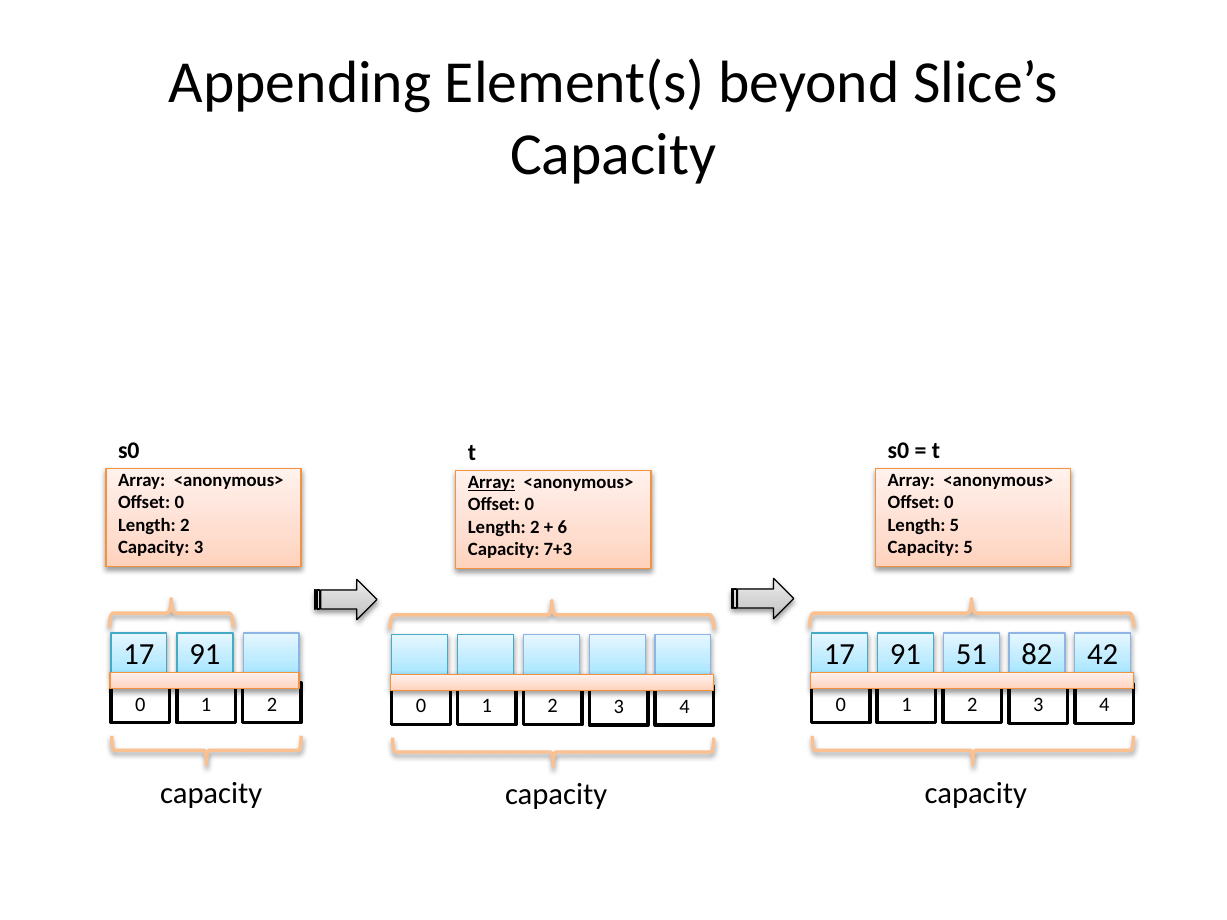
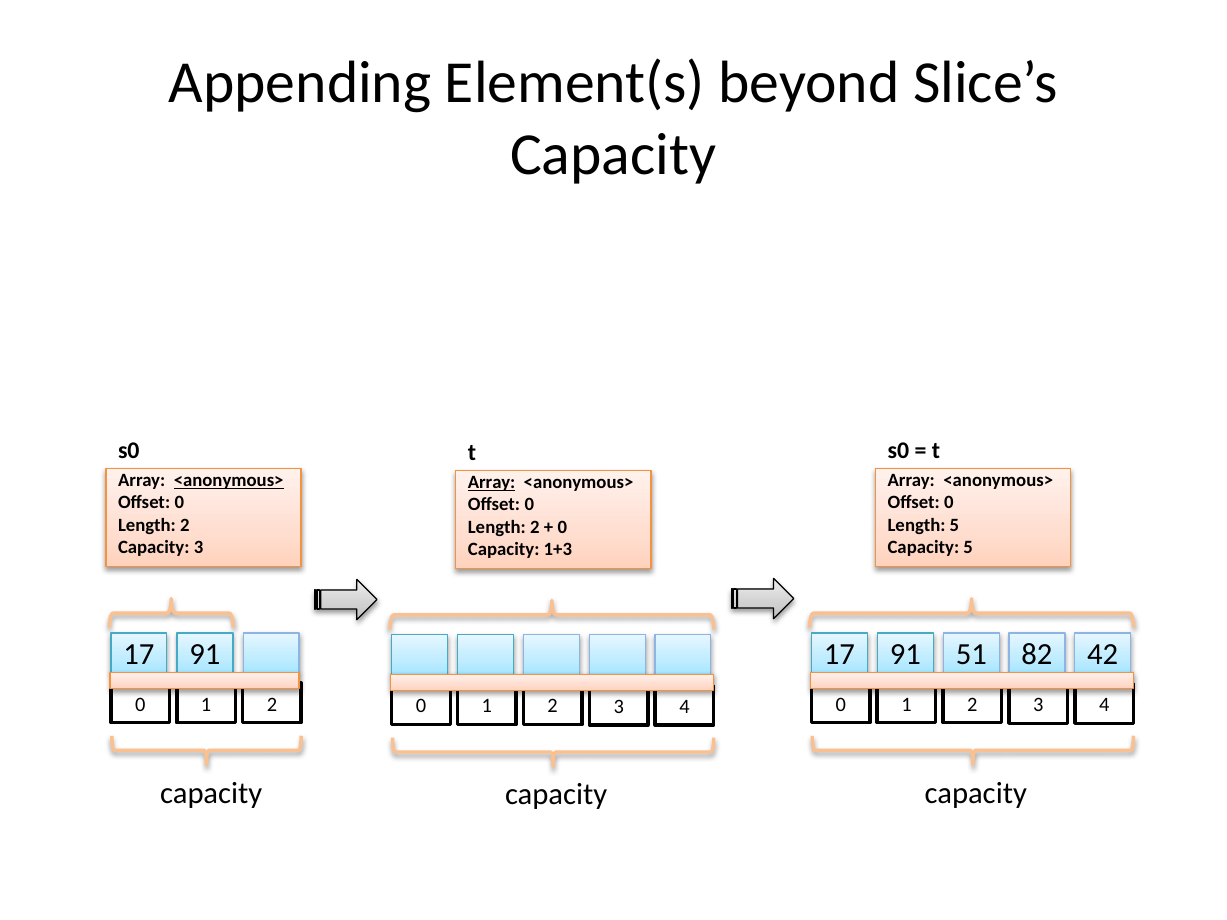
<anonymous> at (229, 480) underline: none -> present
6 at (562, 527): 6 -> 0
7+3: 7+3 -> 1+3
